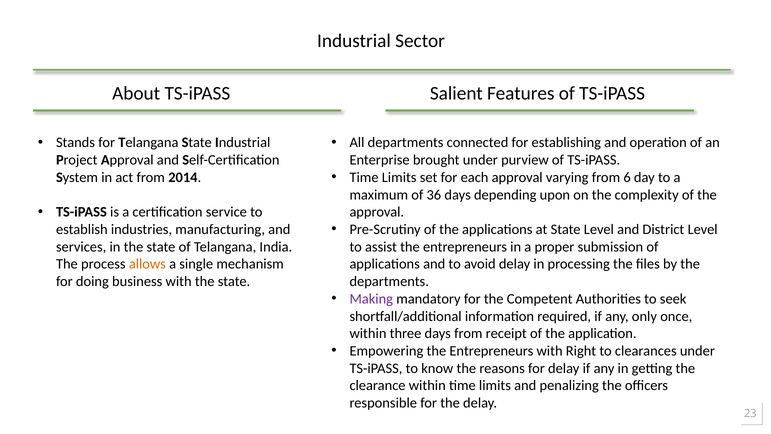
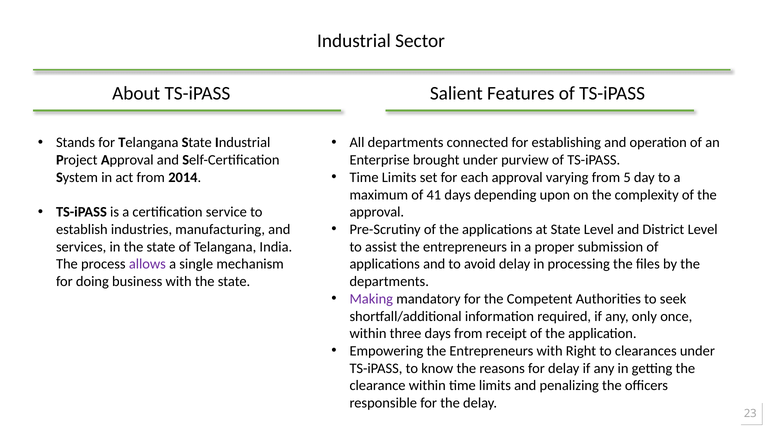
6: 6 -> 5
36: 36 -> 41
allows colour: orange -> purple
